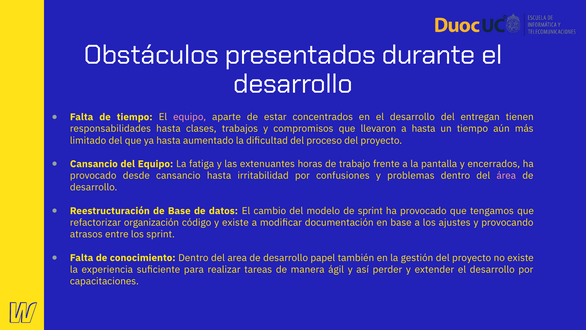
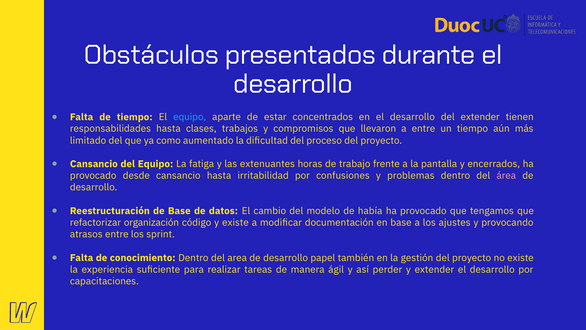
equipo at (190, 117) colour: pink -> light blue
del entregan: entregan -> extender
a hasta: hasta -> entre
ya hasta: hasta -> como
de sprint: sprint -> había
